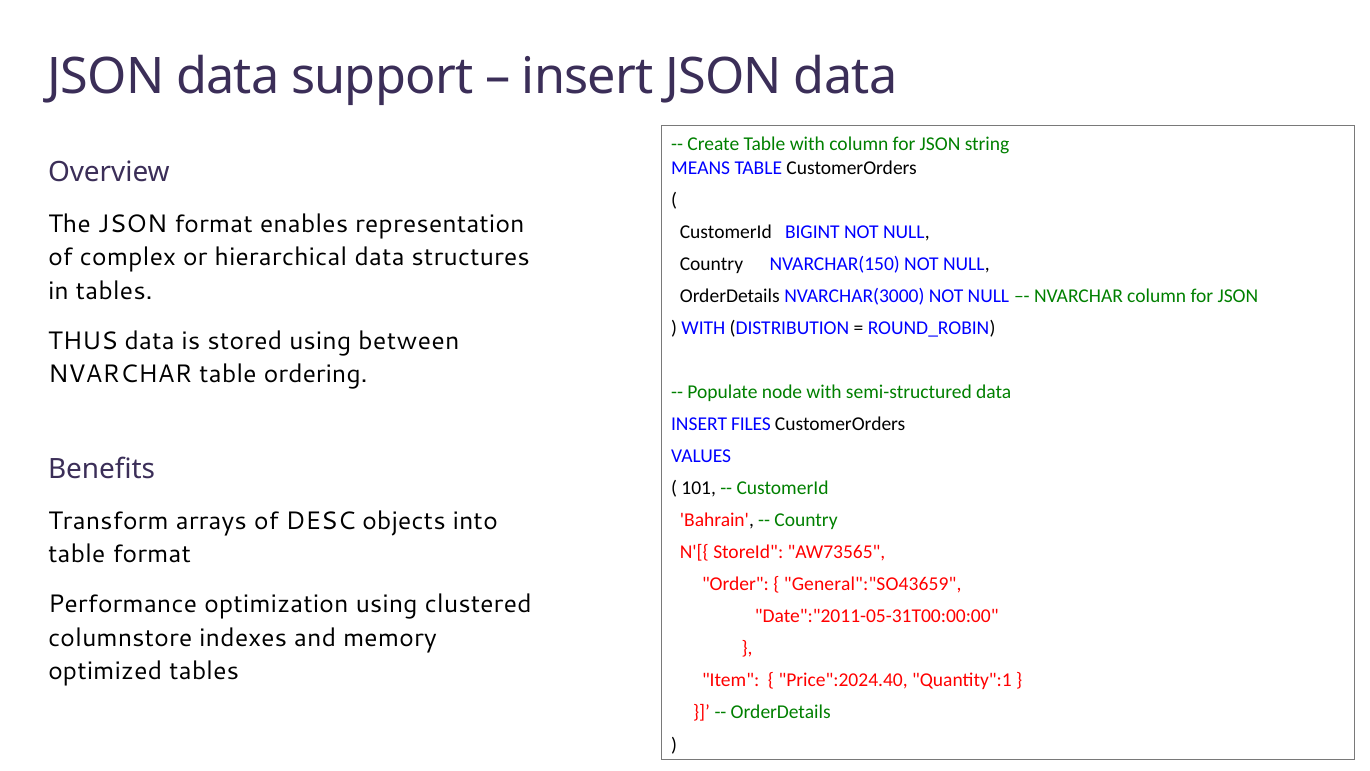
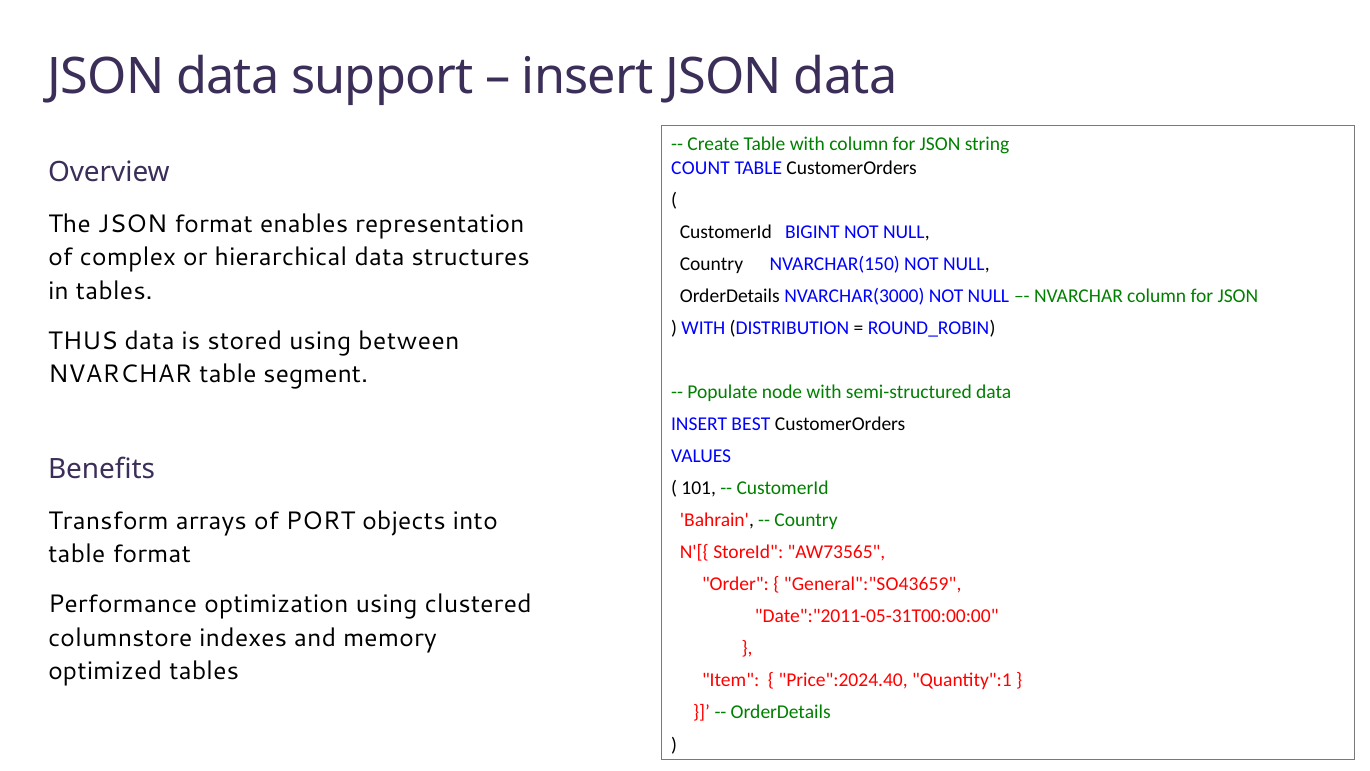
MEANS: MEANS -> COUNT
ordering: ordering -> segment
FILES: FILES -> BEST
DESC: DESC -> PORT
